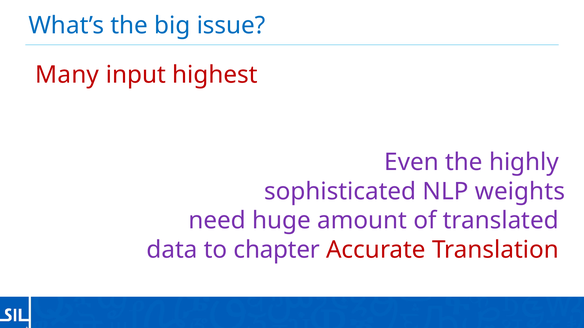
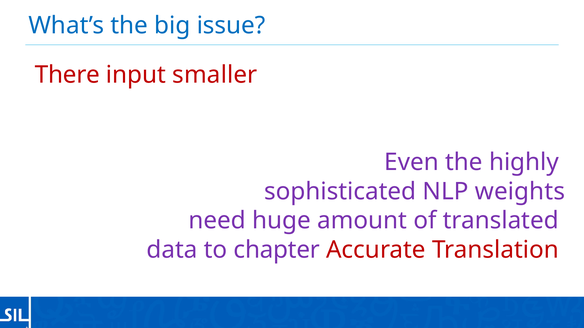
Many: Many -> There
highest: highest -> smaller
